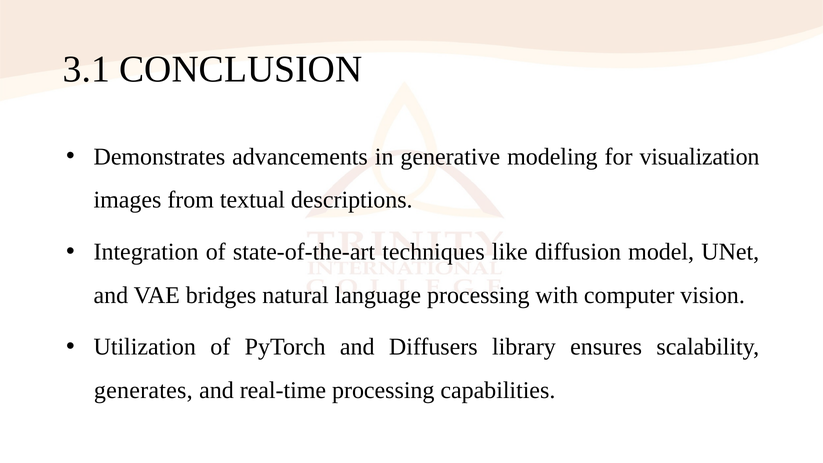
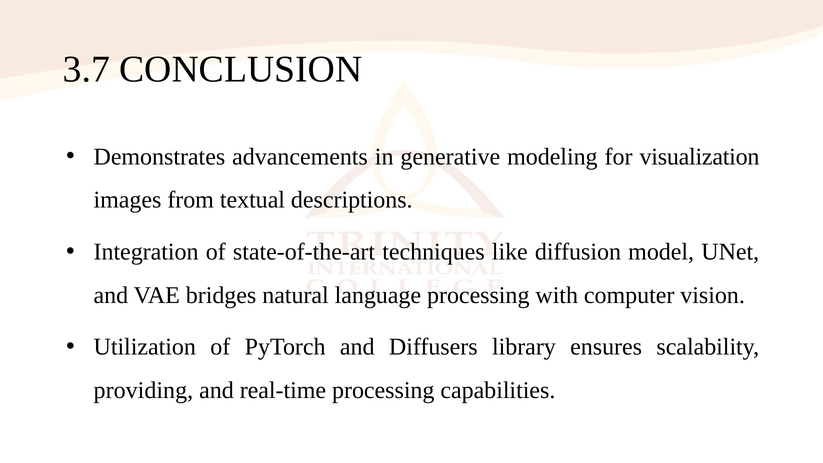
3.1: 3.1 -> 3.7
generates: generates -> providing
